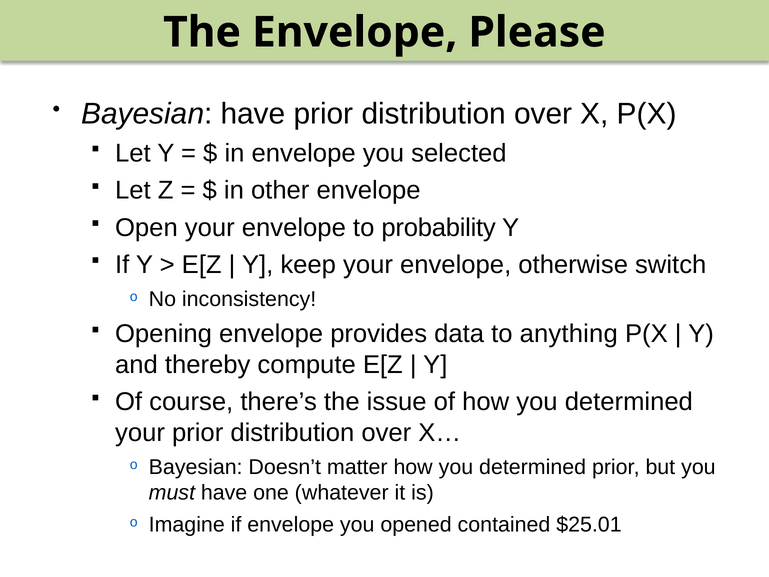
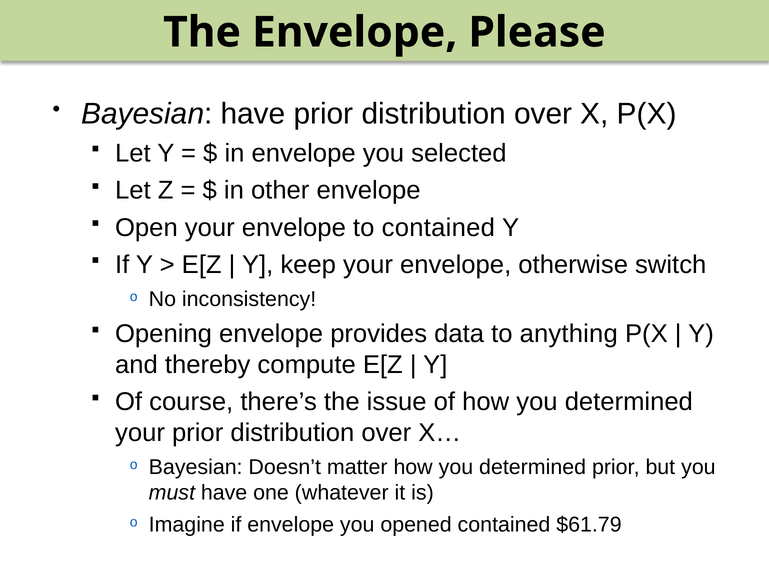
to probability: probability -> contained
$25.01: $25.01 -> $61.79
